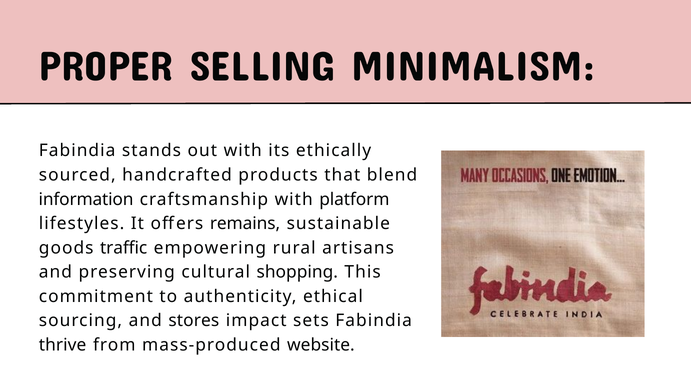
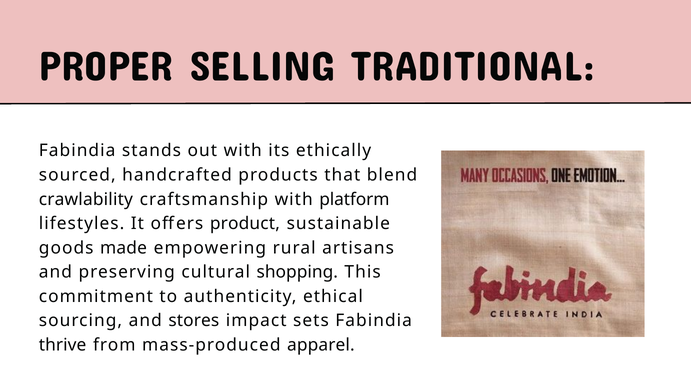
MINIMALISM: MINIMALISM -> TRADITIONAL
information: information -> crawlability
remains: remains -> product
traffic: traffic -> made
website: website -> apparel
